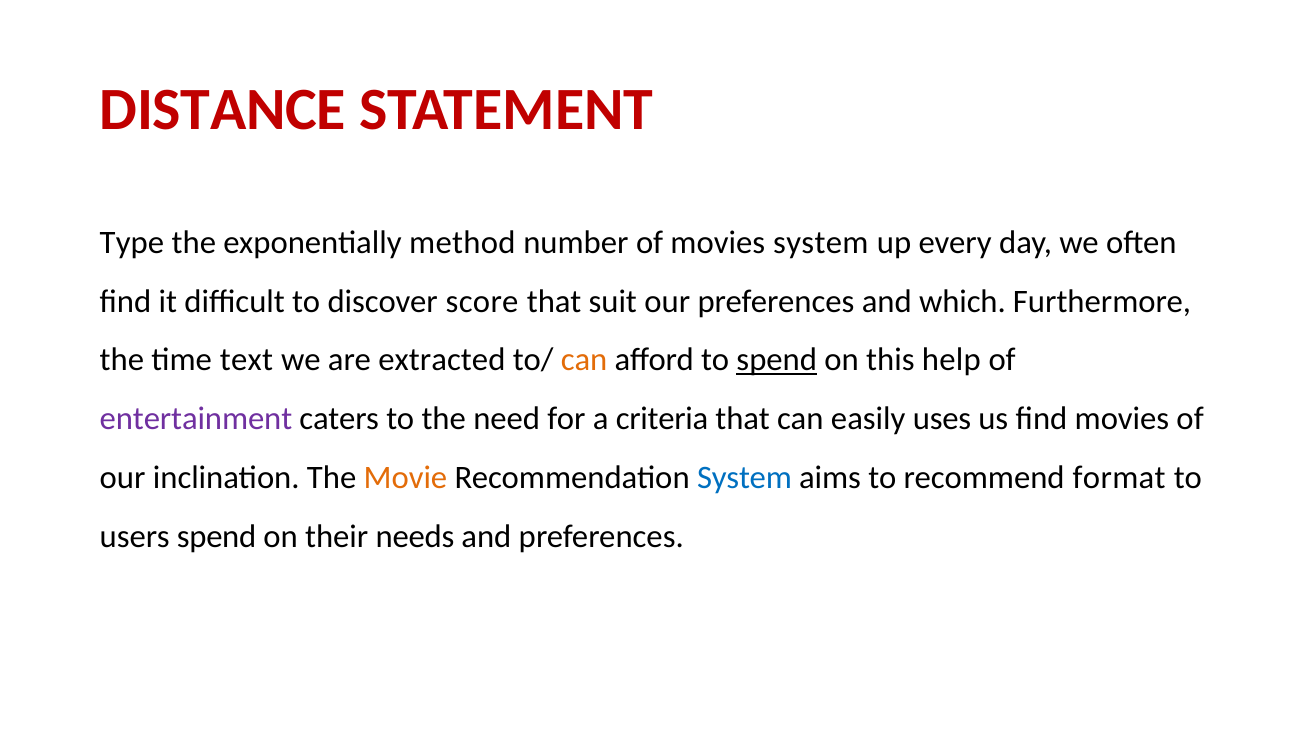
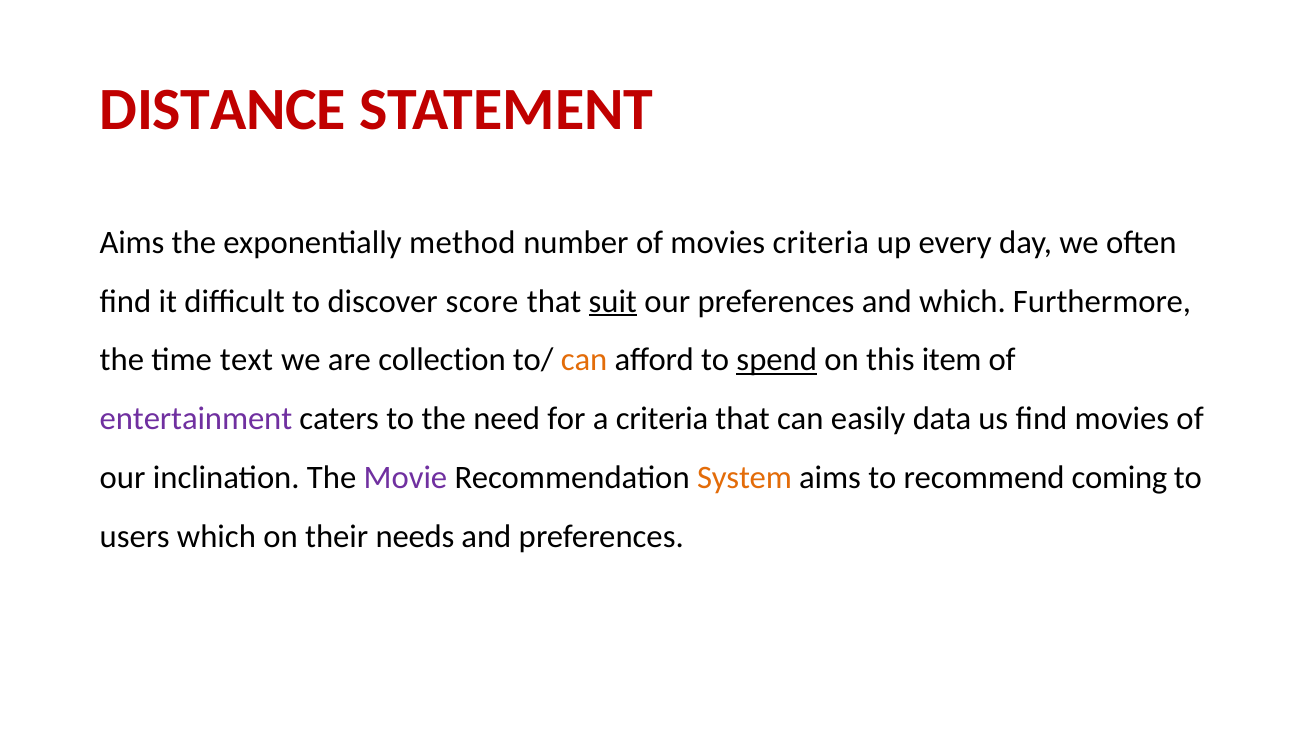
Type at (132, 242): Type -> Aims
movies system: system -> criteria
suit underline: none -> present
extracted: extracted -> collection
help: help -> item
uses: uses -> data
Movie colour: orange -> purple
System at (744, 478) colour: blue -> orange
format: format -> coming
users spend: spend -> which
